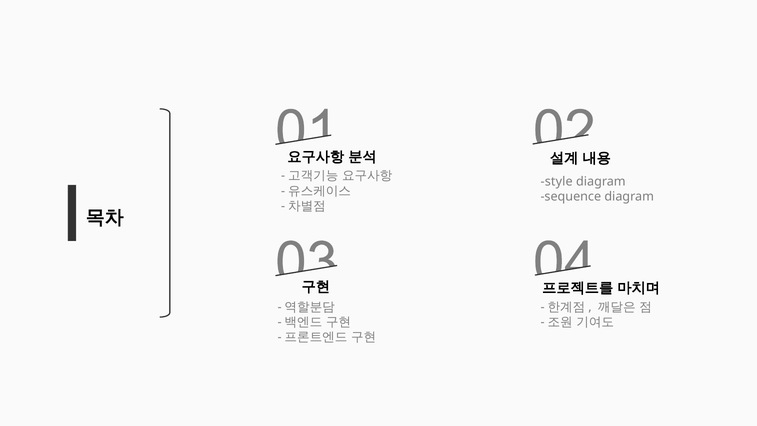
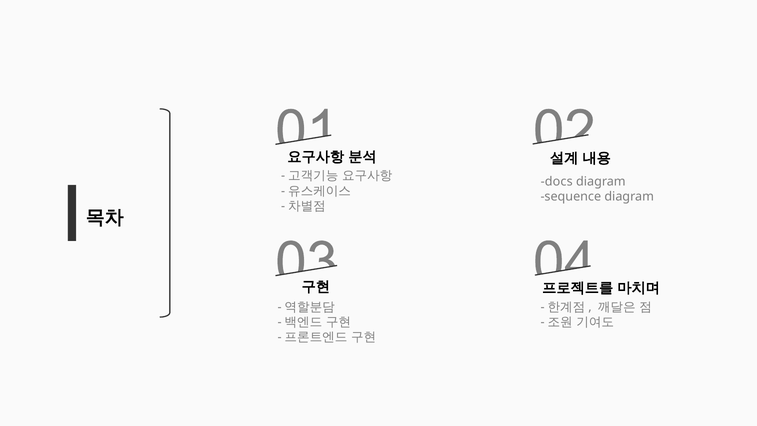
style: style -> docs
